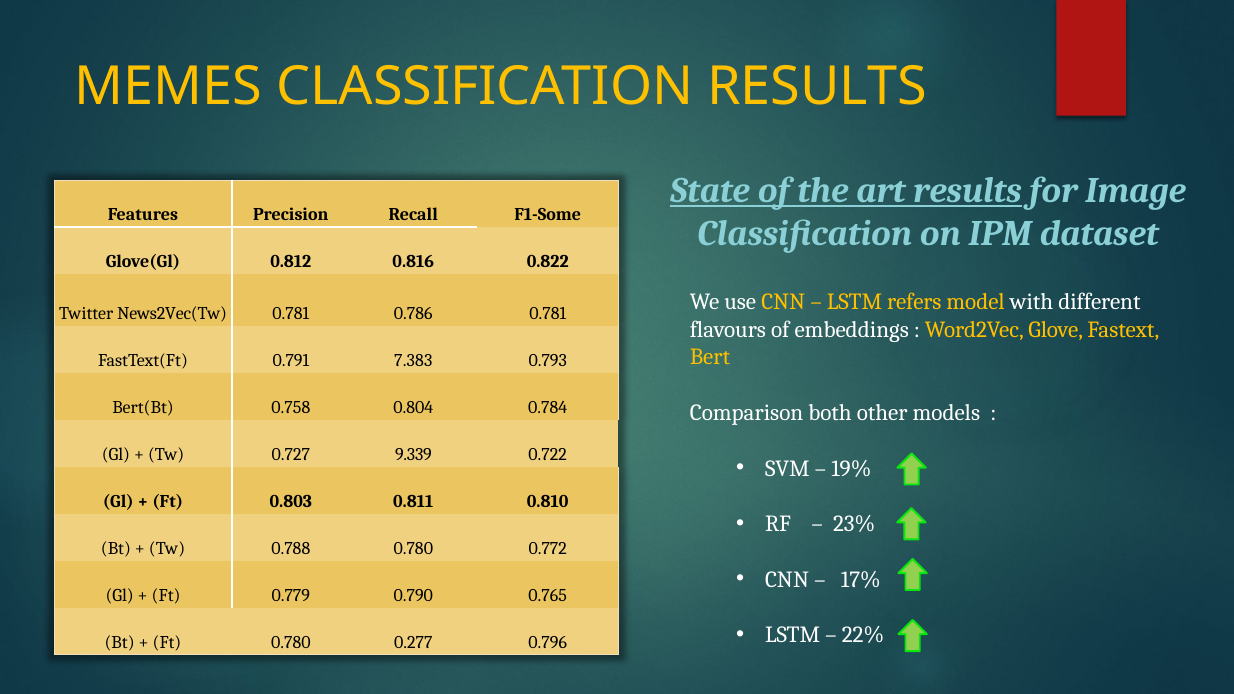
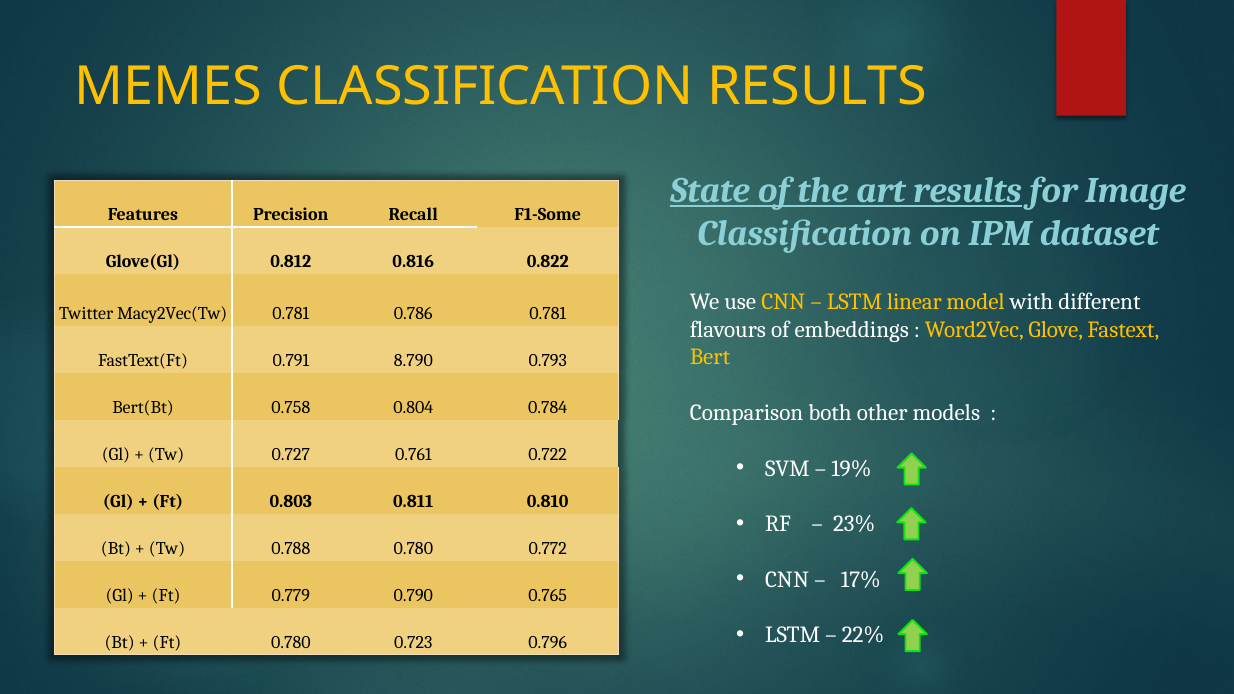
refers: refers -> linear
News2Vec(Tw: News2Vec(Tw -> Macy2Vec(Tw
7.383: 7.383 -> 8.790
9.339: 9.339 -> 0.761
0.277: 0.277 -> 0.723
